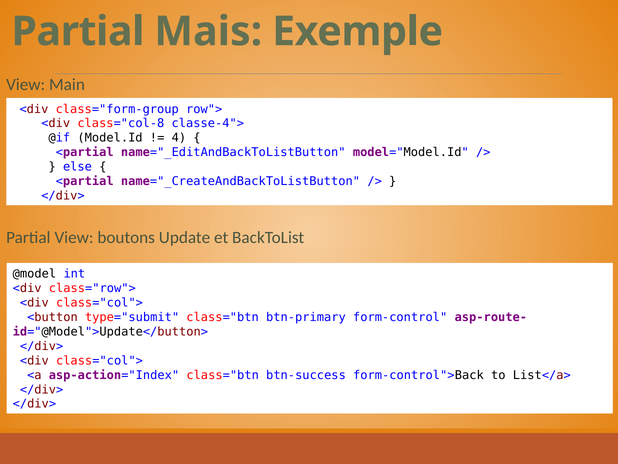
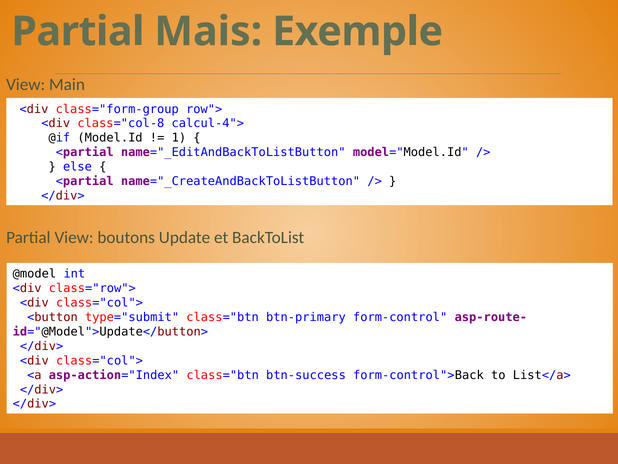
classe-4">: classe-4"> -> calcul-4">
4: 4 -> 1
